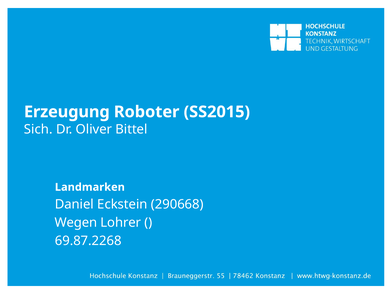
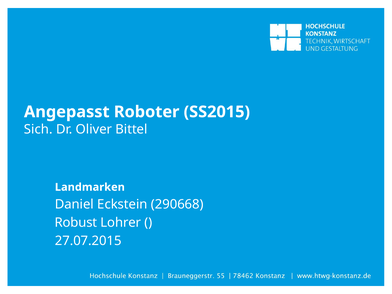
Erzeugung: Erzeugung -> Angepasst
Wegen: Wegen -> Robust
69.87.2268: 69.87.2268 -> 27.07.2015
